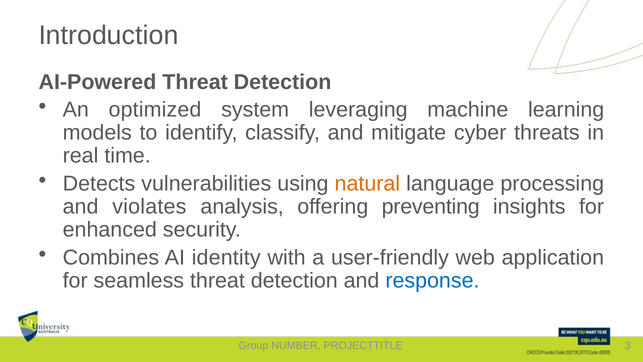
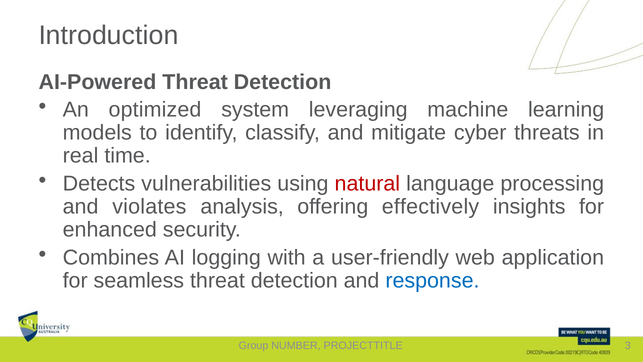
natural colour: orange -> red
preventing: preventing -> effectively
identity: identity -> logging
